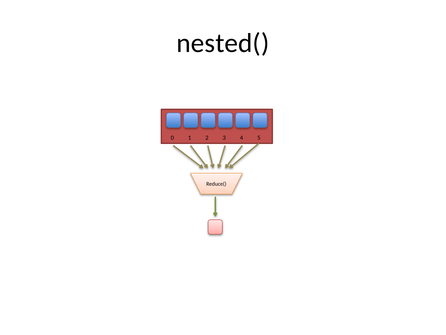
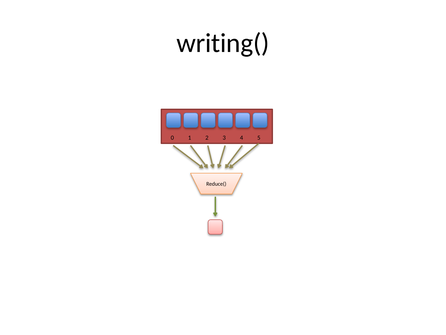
nested(: nested( -> writing(
